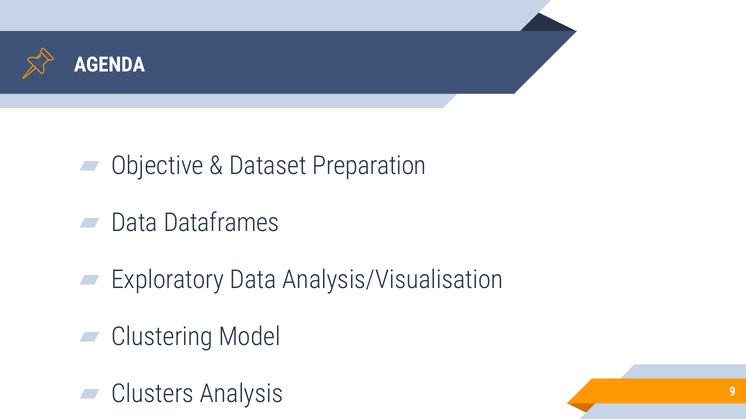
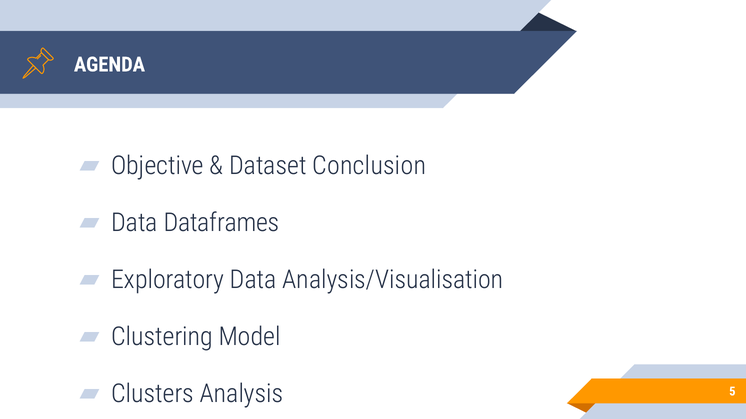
Preparation: Preparation -> Conclusion
9: 9 -> 5
